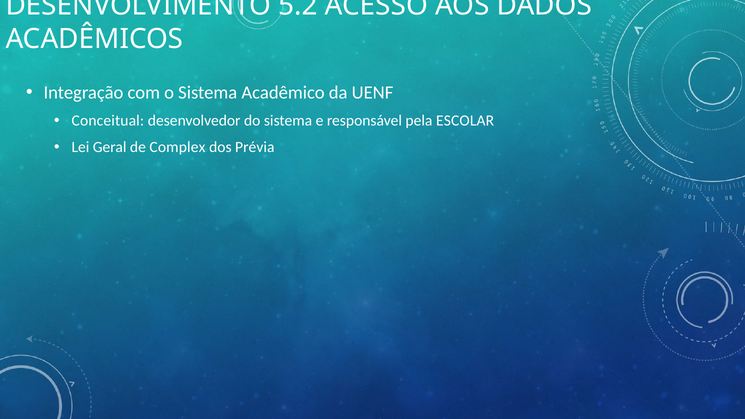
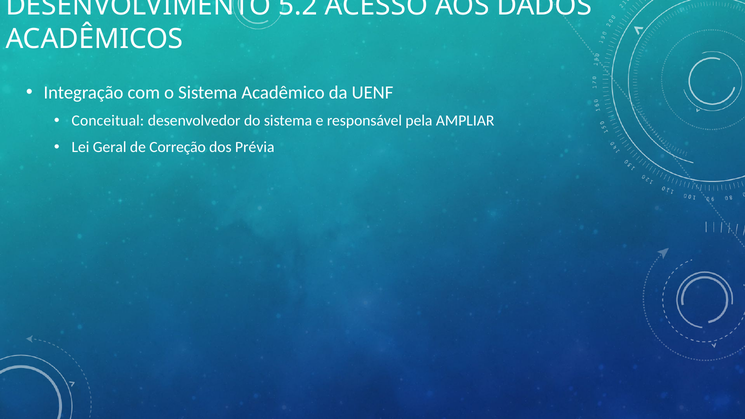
ESCOLAR: ESCOLAR -> AMPLIAR
Complex: Complex -> Correção
